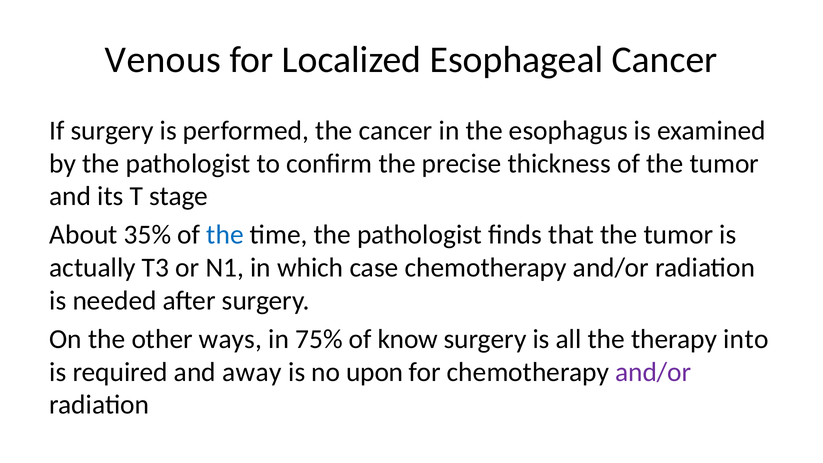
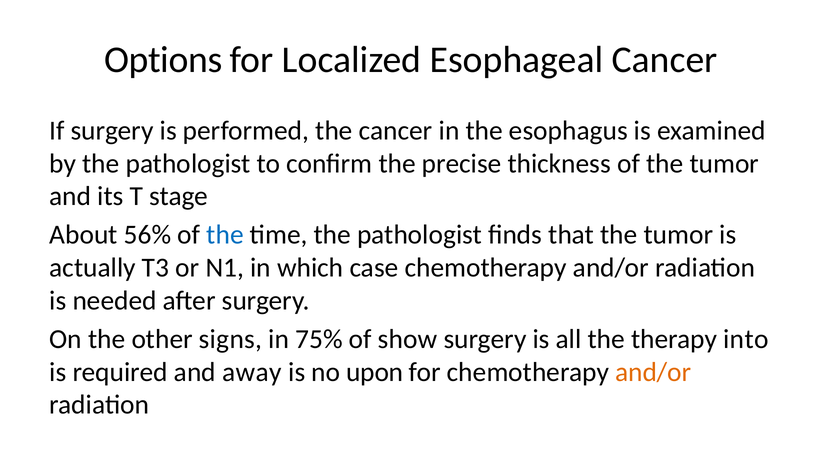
Venous: Venous -> Options
35%: 35% -> 56%
ways: ways -> signs
know: know -> show
and/or at (653, 372) colour: purple -> orange
